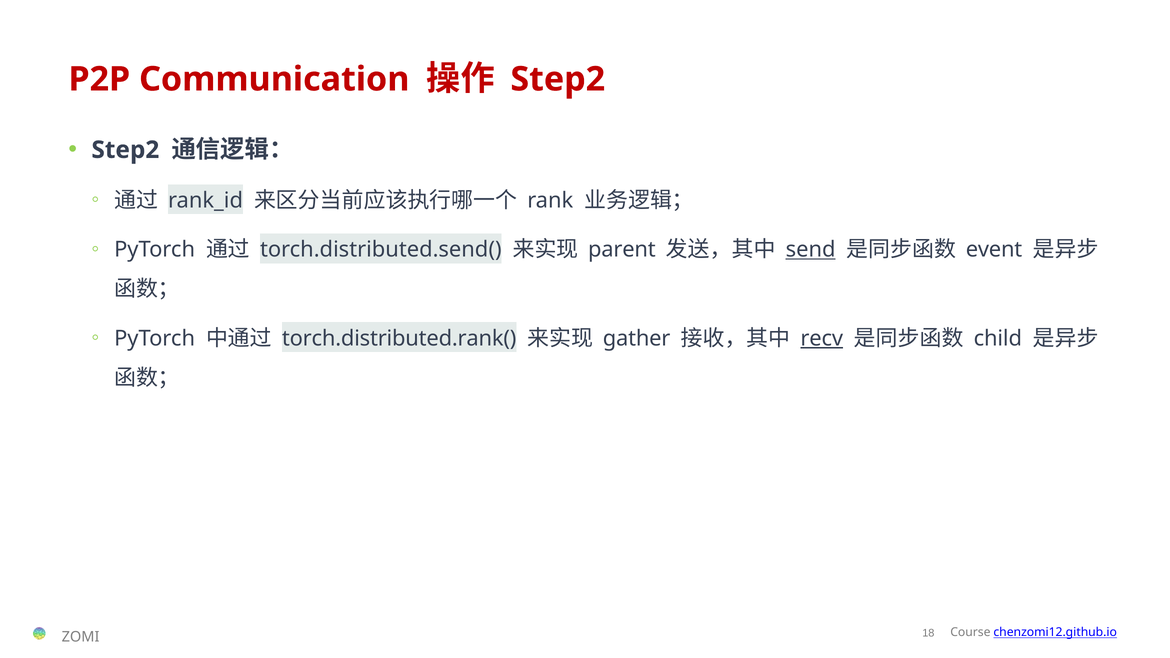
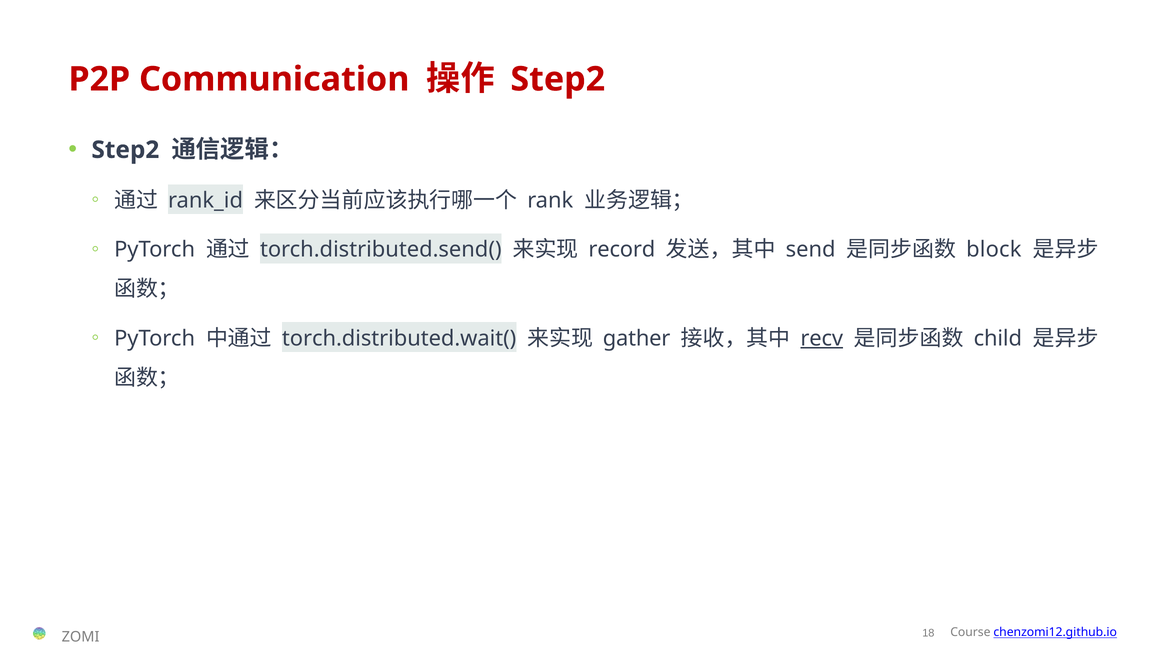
parent: parent -> record
send underline: present -> none
event: event -> block
torch.distributed.rank(: torch.distributed.rank( -> torch.distributed.wait(
